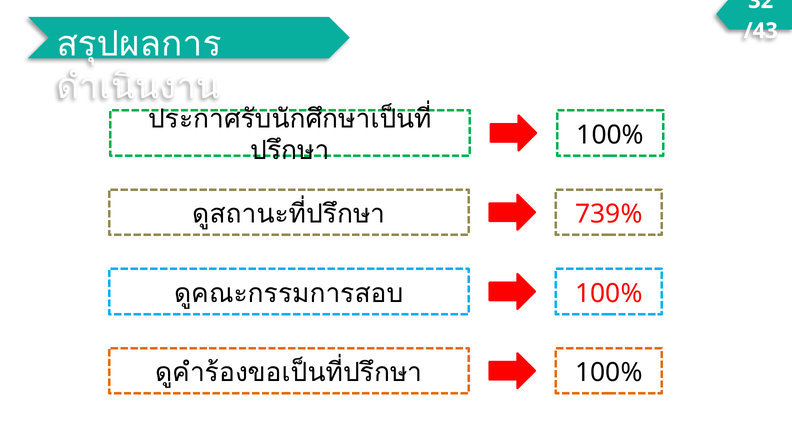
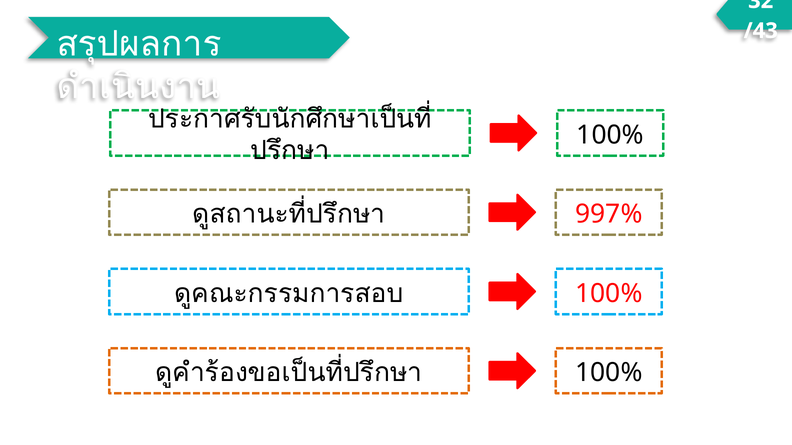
739%: 739% -> 997%
